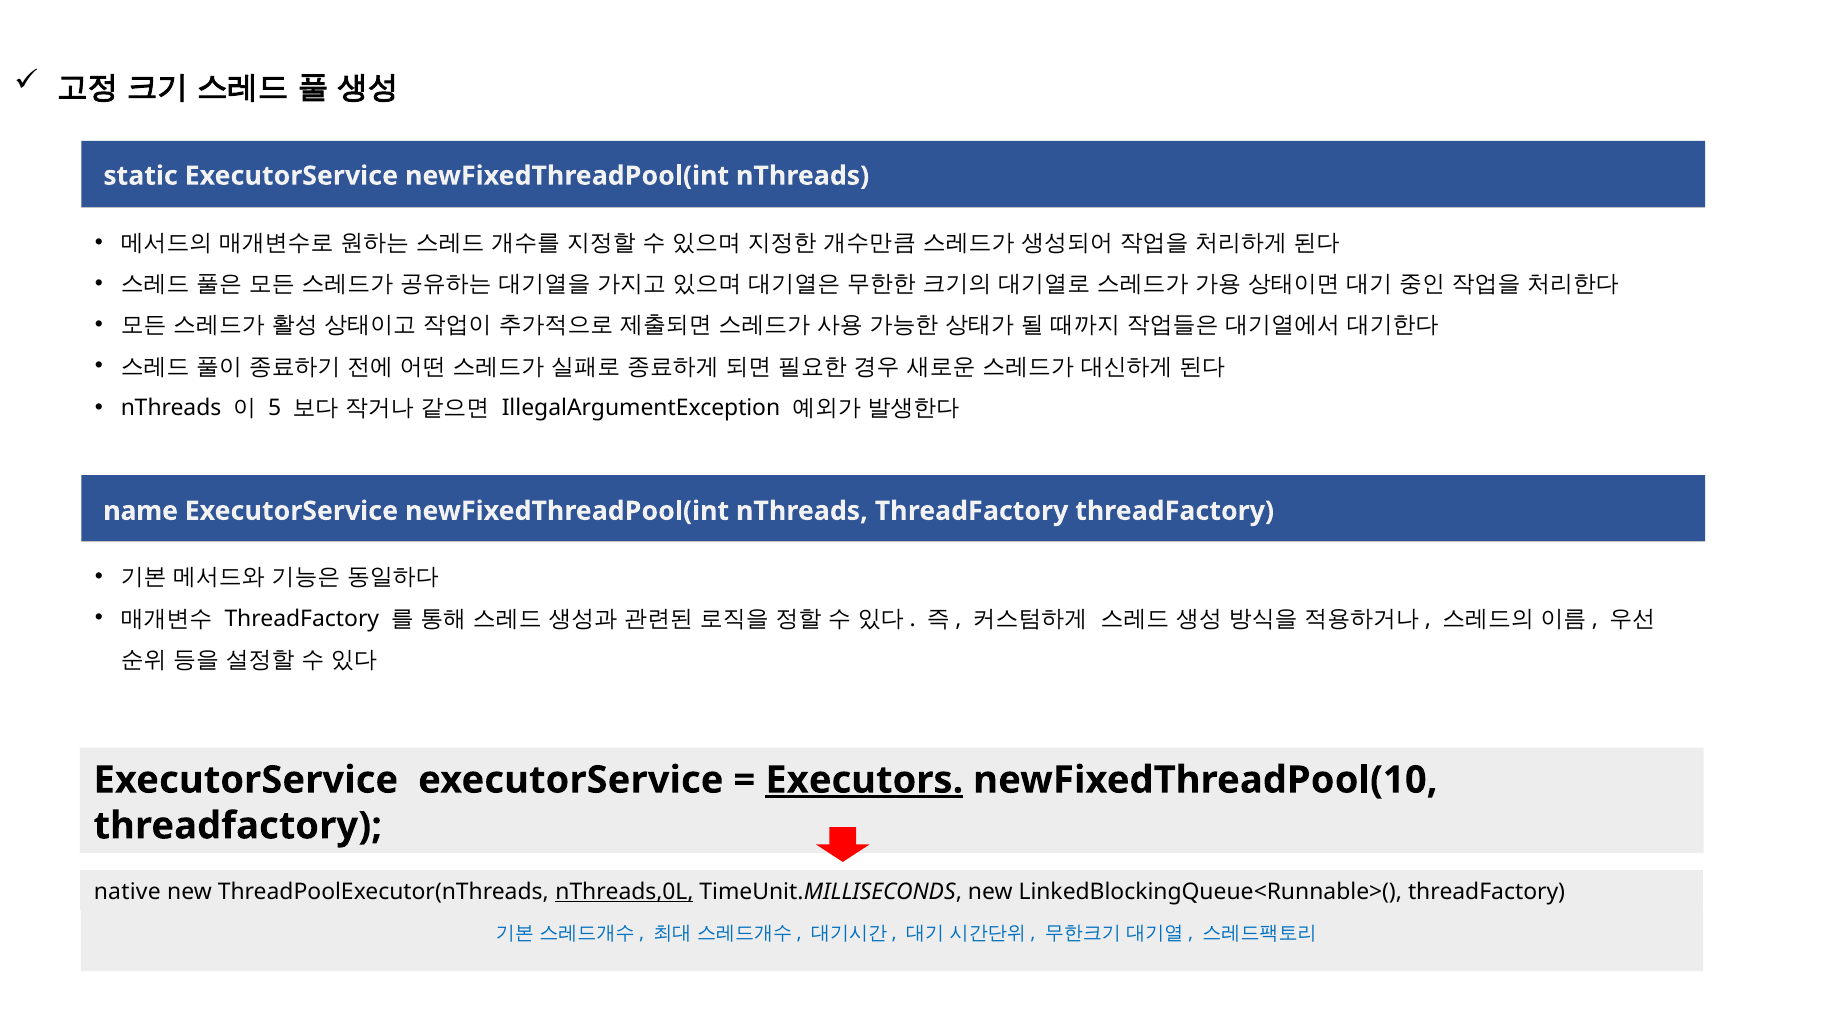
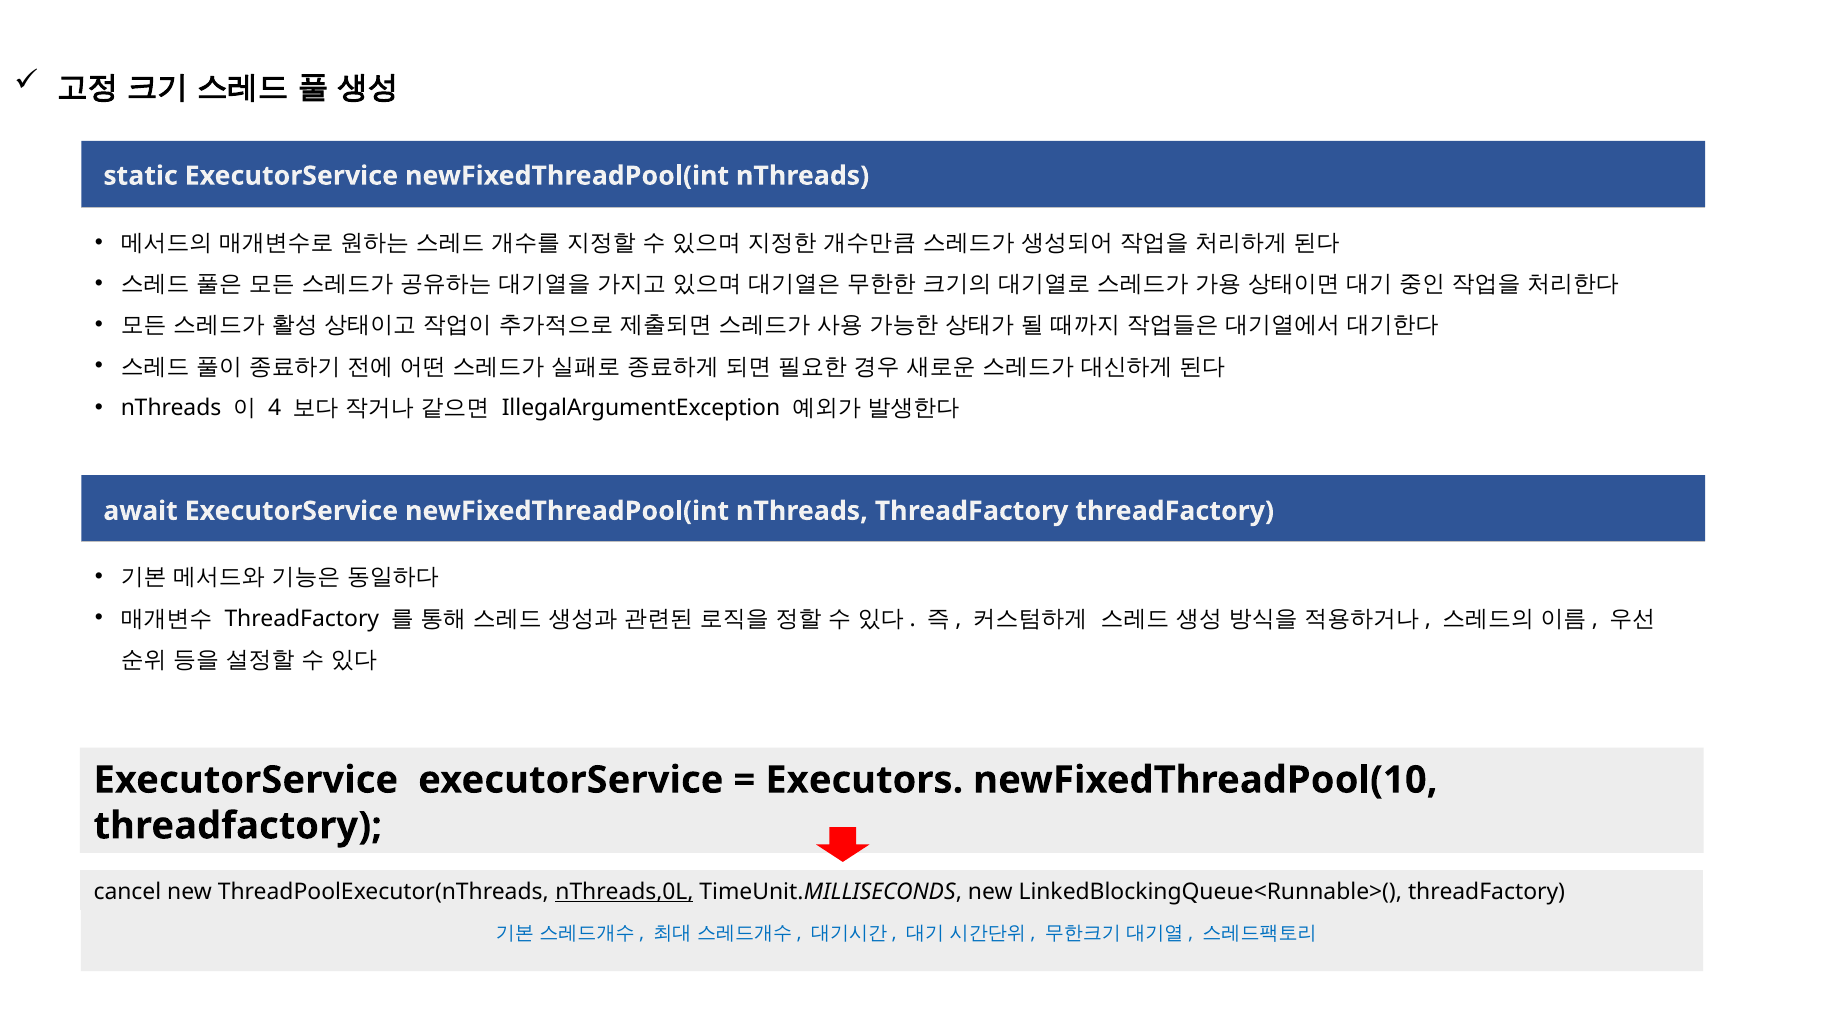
5: 5 -> 4
name: name -> await
Executors underline: present -> none
native: native -> cancel
